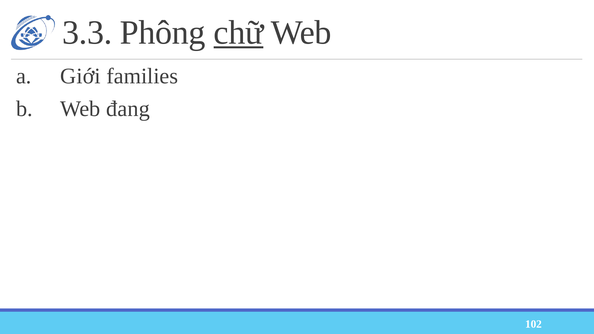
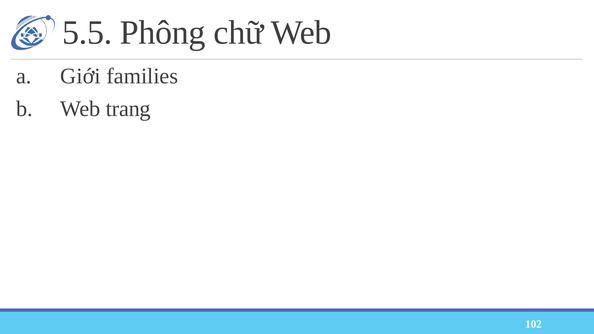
3.3: 3.3 -> 5.5
chữ underline: present -> none
đang: đang -> trang
